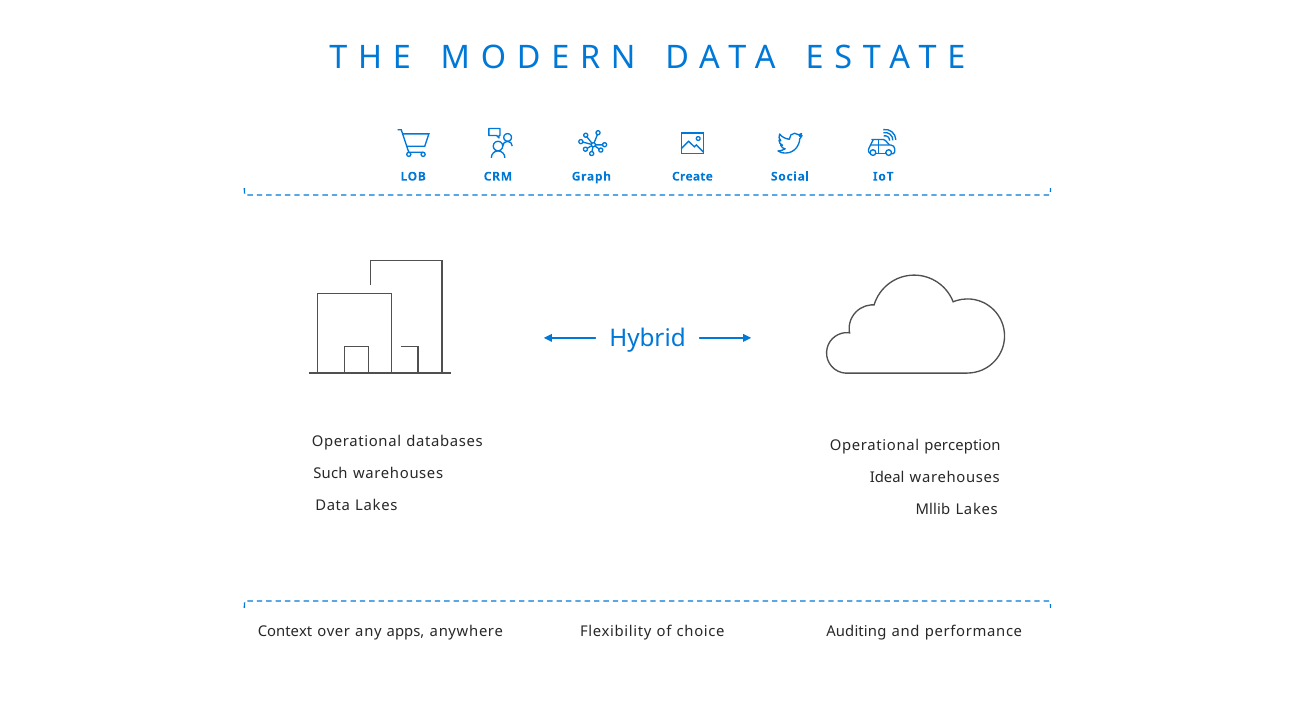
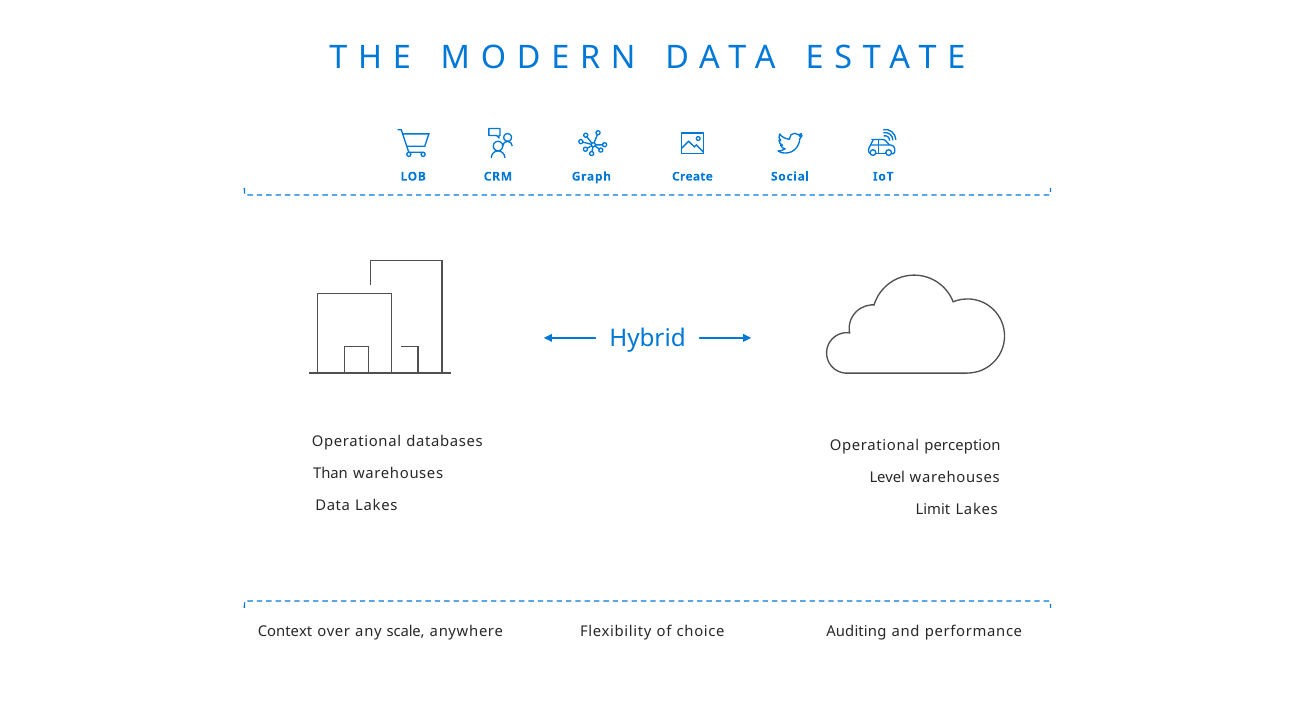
Such: Such -> Than
Ideal: Ideal -> Level
Mllib: Mllib -> Limit
apps: apps -> scale
